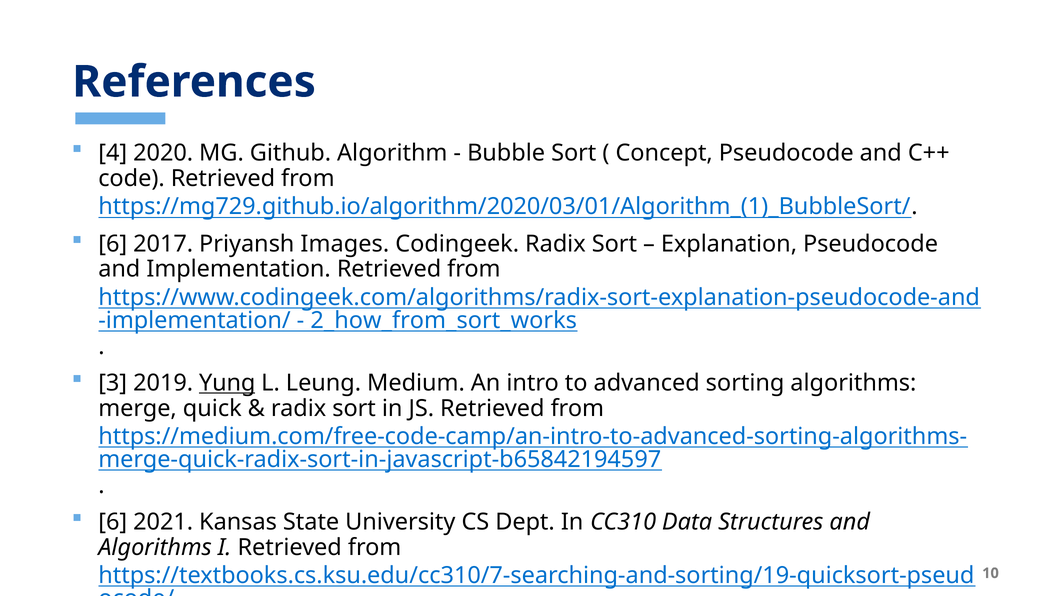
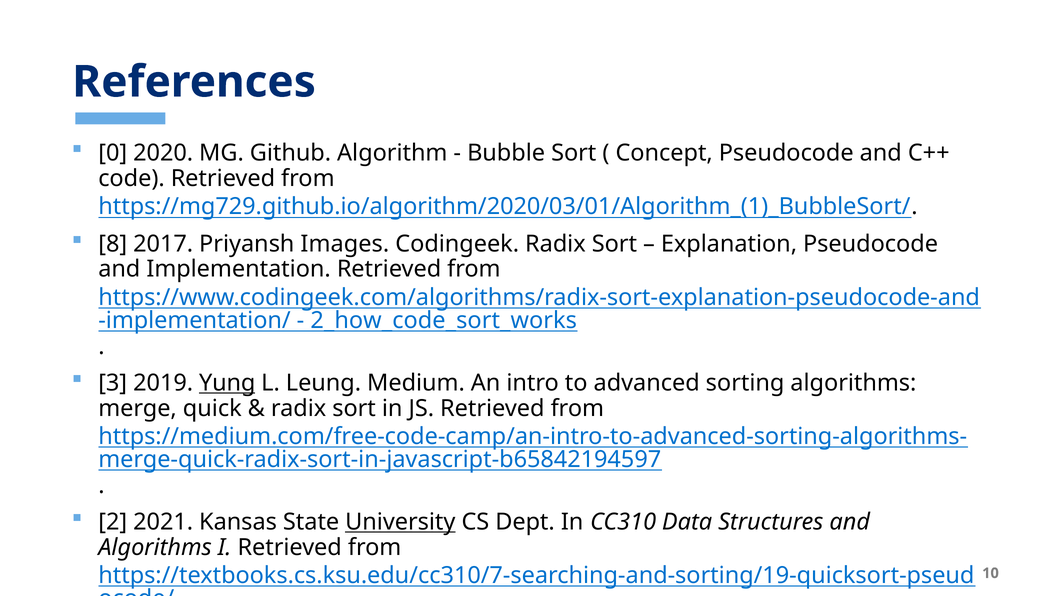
4: 4 -> 0
6 at (113, 244): 6 -> 8
2_how_from_sort_works: 2_how_from_sort_works -> 2_how_code_sort_works
6 at (113, 522): 6 -> 2
University underline: none -> present
